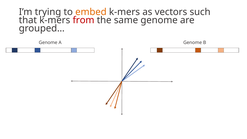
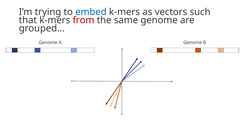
embed colour: orange -> blue
